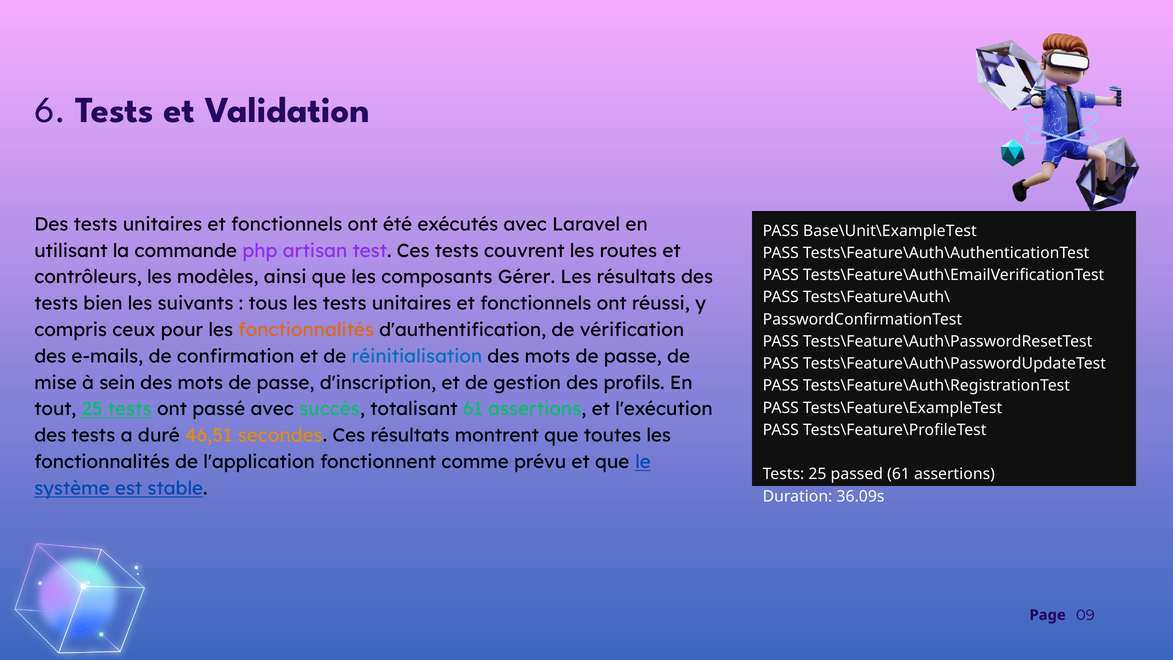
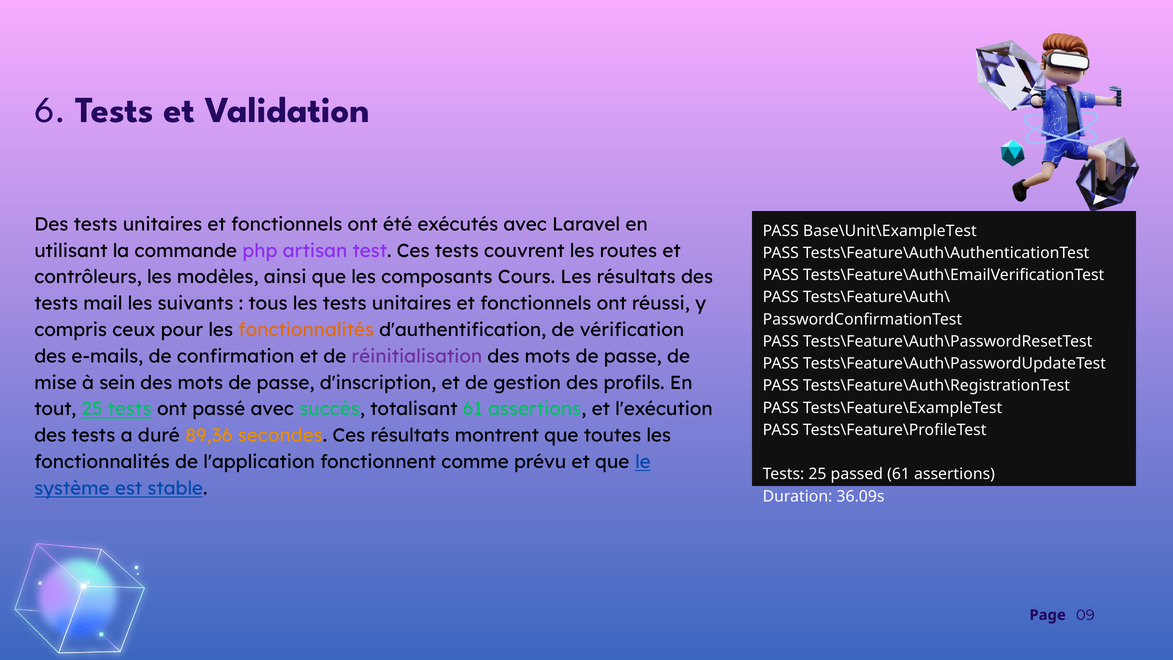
Gérer: Gérer -> Cours
bien: bien -> mail
réinitialisation colour: blue -> purple
46,51: 46,51 -> 89,36
